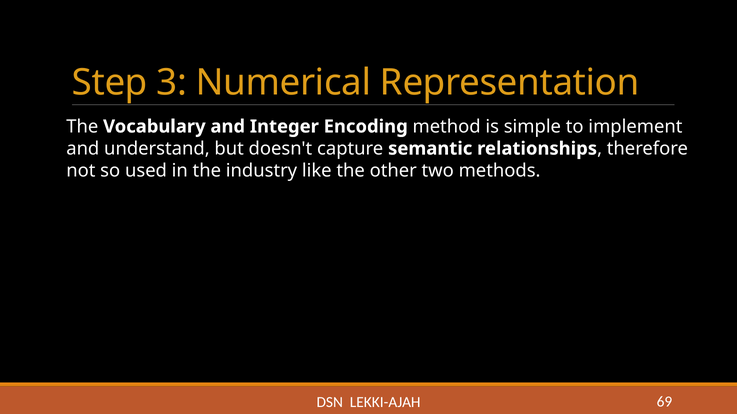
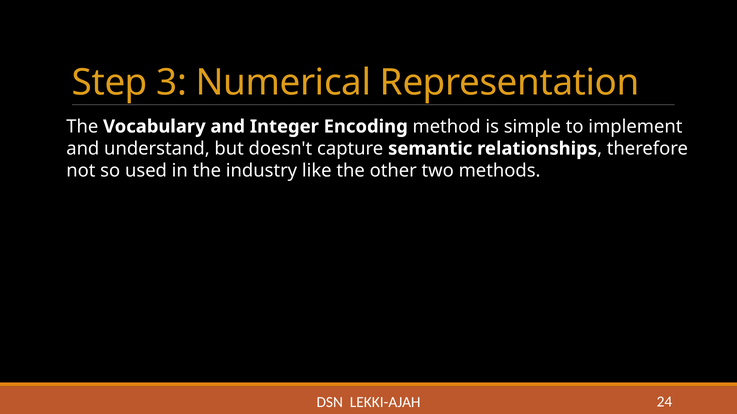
69: 69 -> 24
